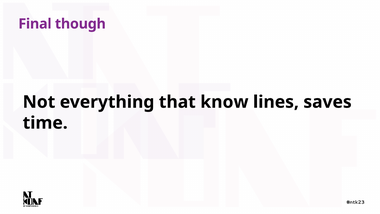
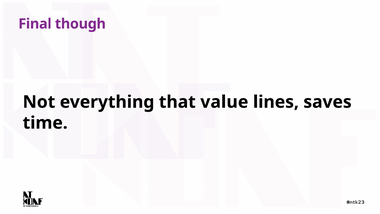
know: know -> value
